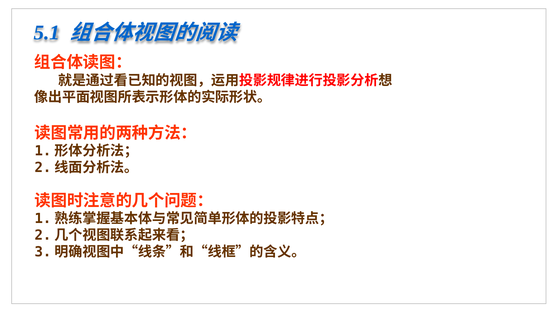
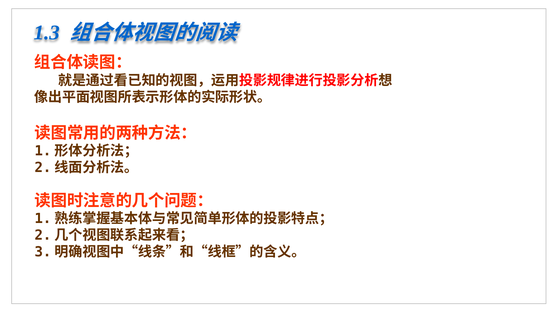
5.1: 5.1 -> 1.3
